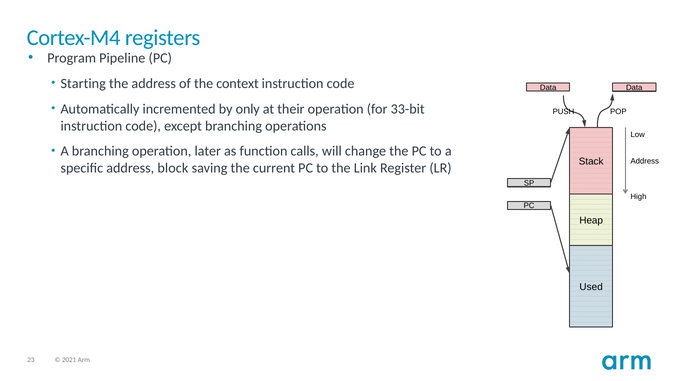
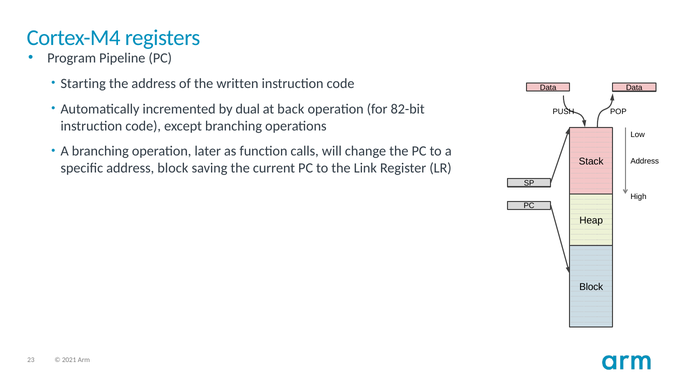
context: context -> written
only: only -> dual
their: their -> back
33-bit: 33-bit -> 82-bit
Used at (591, 287): Used -> Block
